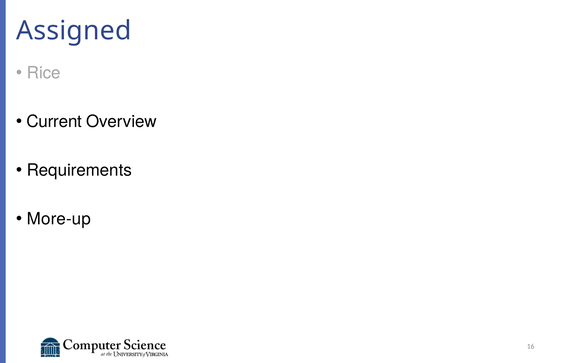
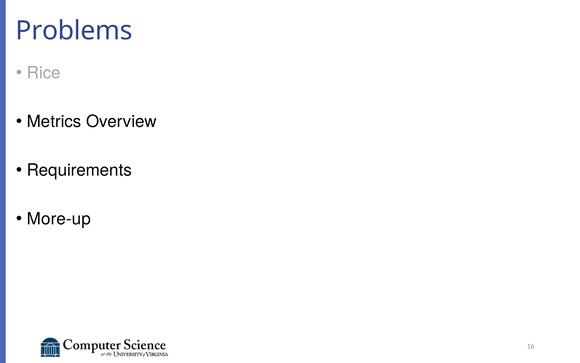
Assigned: Assigned -> Problems
Current: Current -> Metrics
